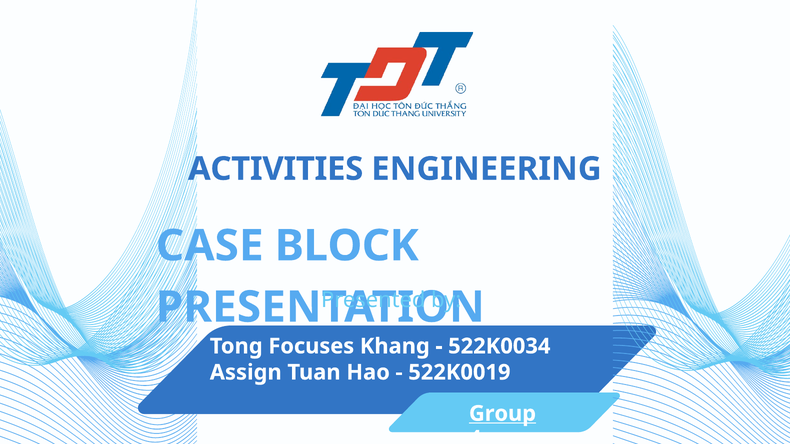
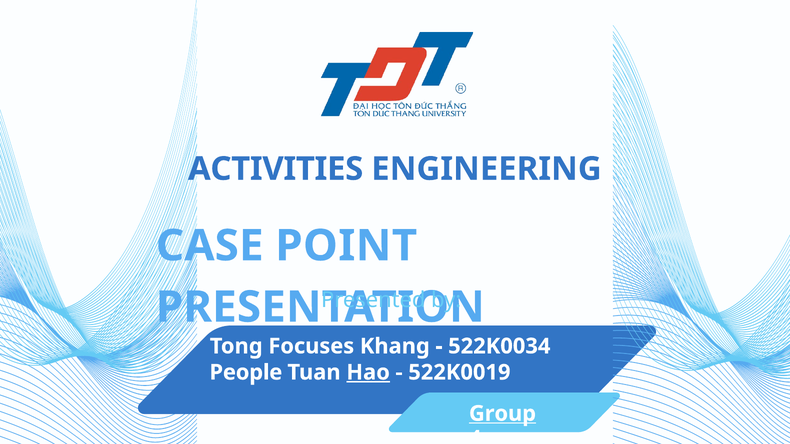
BLOCK: BLOCK -> POINT
Assign: Assign -> People
Hao underline: none -> present
